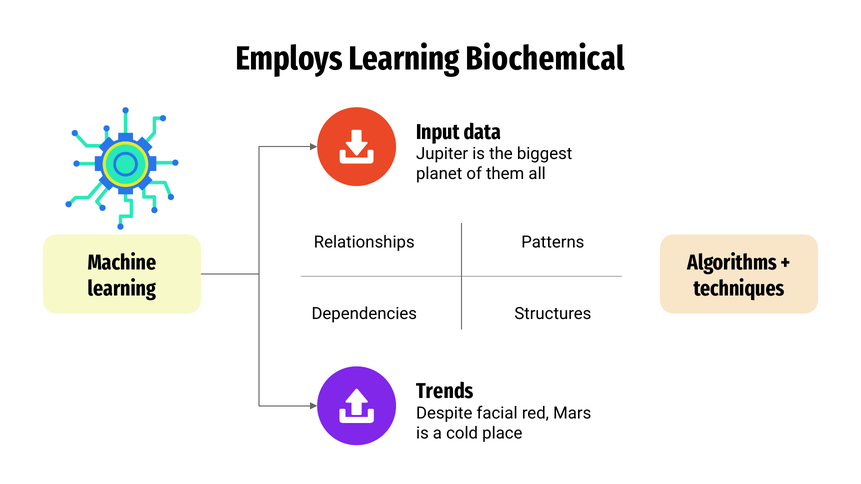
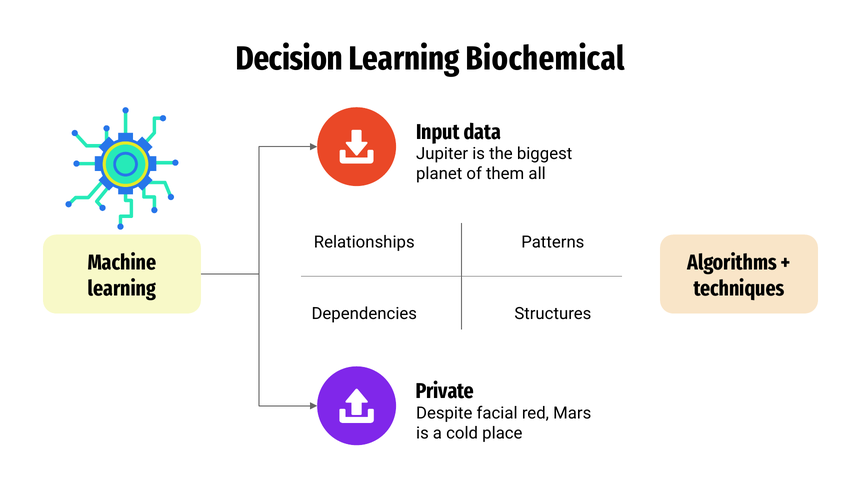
Employs: Employs -> Decision
Trends: Trends -> Private
